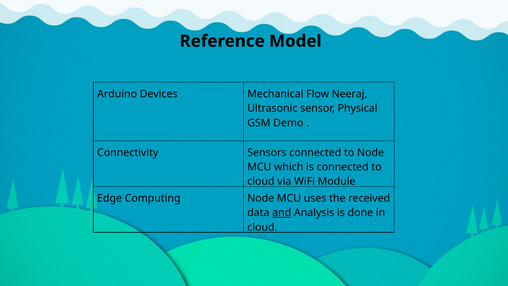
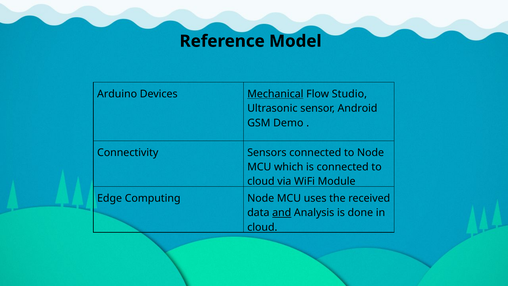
Mechanical underline: none -> present
Neeraj: Neeraj -> Studio
Physical: Physical -> Android
